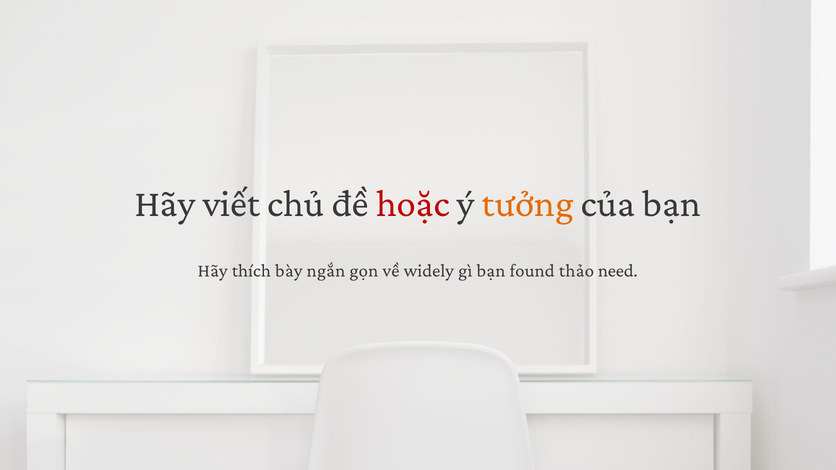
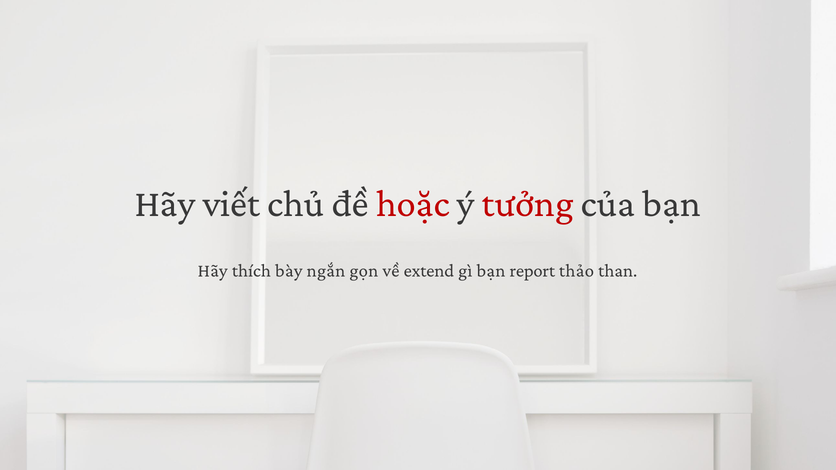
tưởng colour: orange -> red
widely: widely -> extend
found: found -> report
need: need -> than
